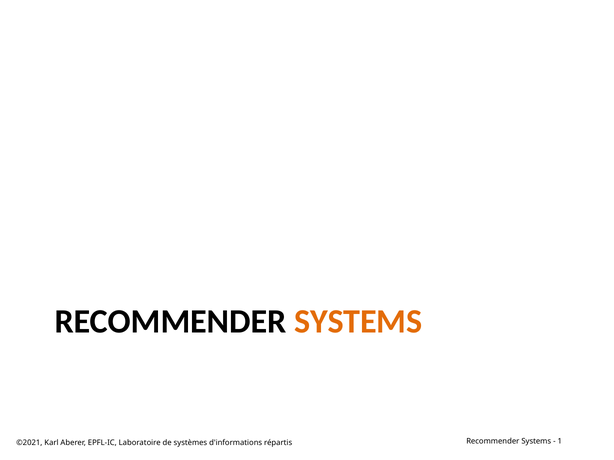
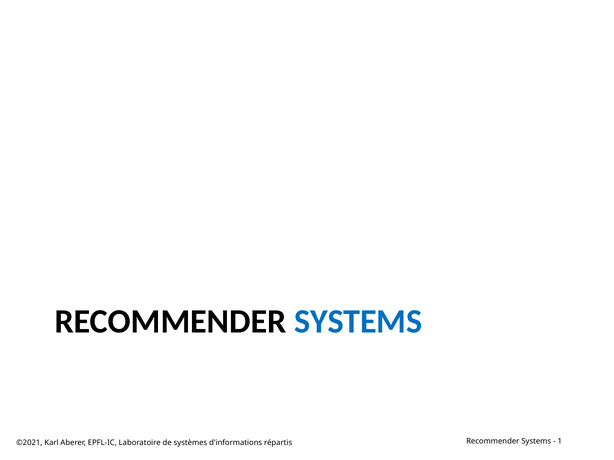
SYSTEMS at (358, 322) colour: orange -> blue
